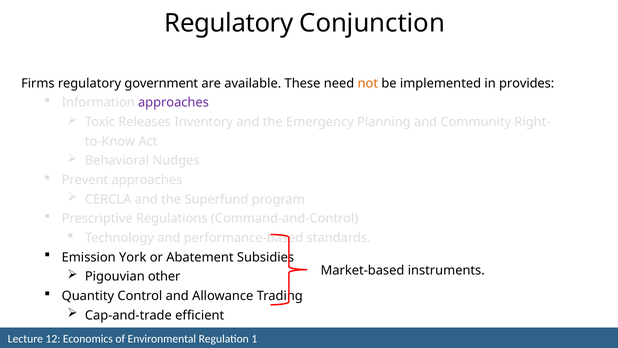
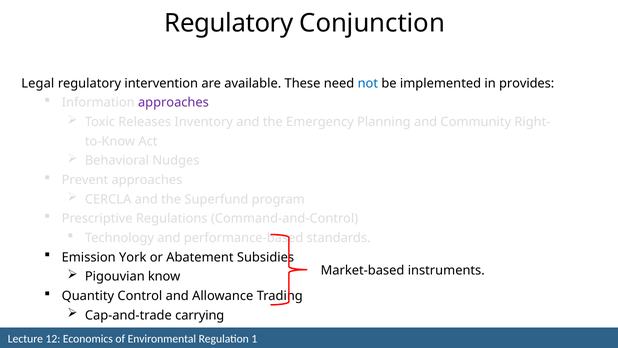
Firms: Firms -> Legal
government: government -> intervention
not colour: orange -> blue
other: other -> know
efficient: efficient -> carrying
